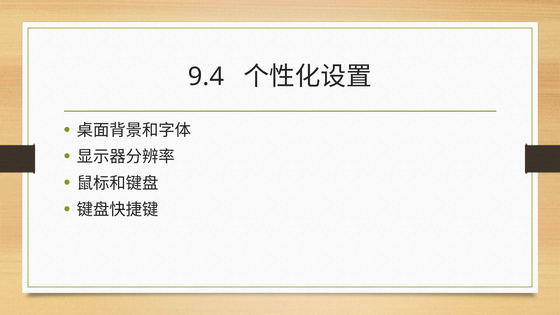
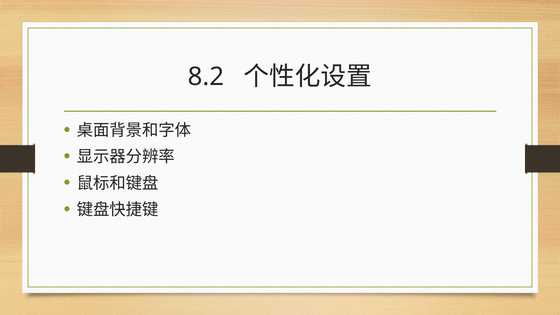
9.4: 9.4 -> 8.2
